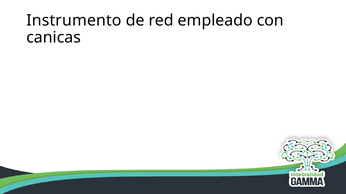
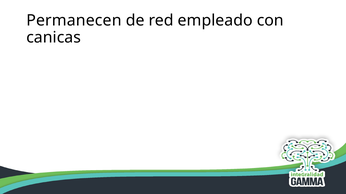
Instrumento: Instrumento -> Permanecen
